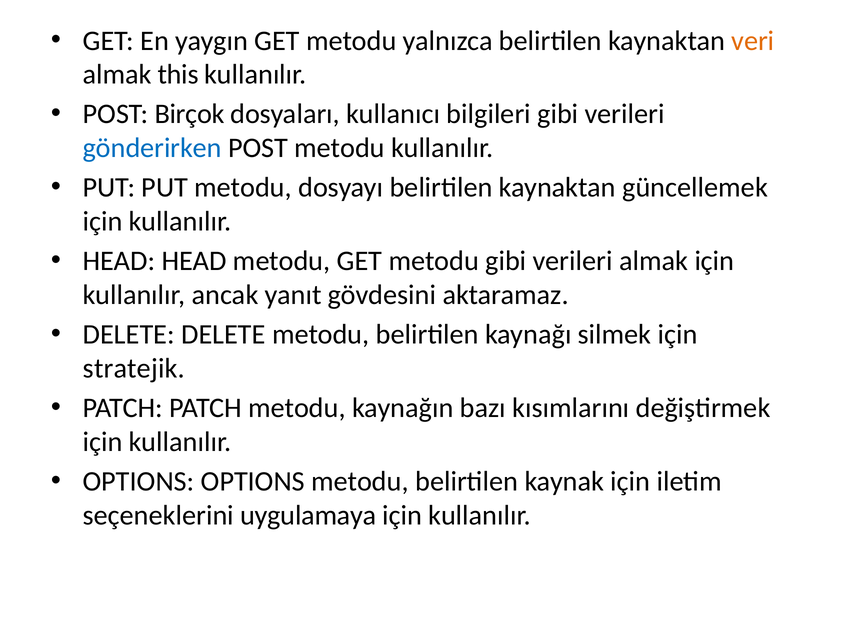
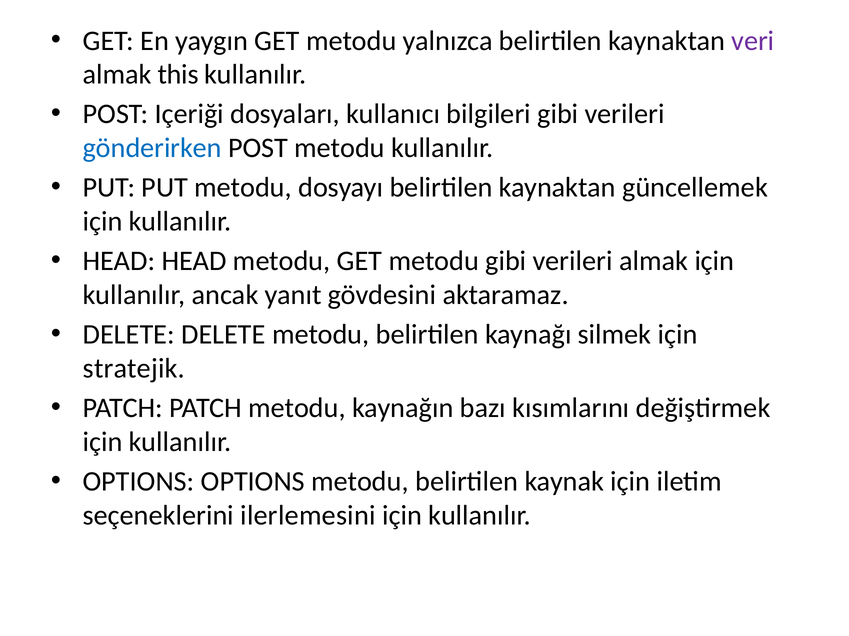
veri colour: orange -> purple
Birçok: Birçok -> Içeriği
uygulamaya: uygulamaya -> ilerlemesini
